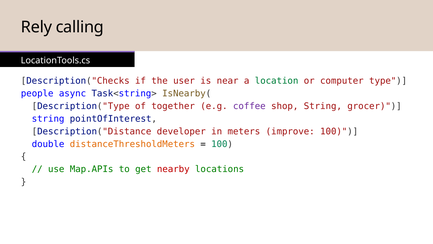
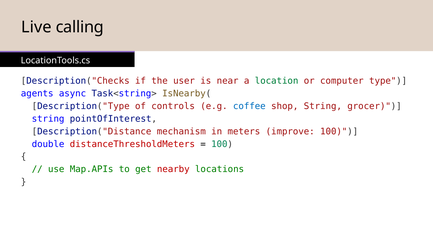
Rely: Rely -> Live
people: people -> agents
together: together -> controls
coffee colour: purple -> blue
developer: developer -> mechanism
distanceThresholdMeters colour: orange -> red
